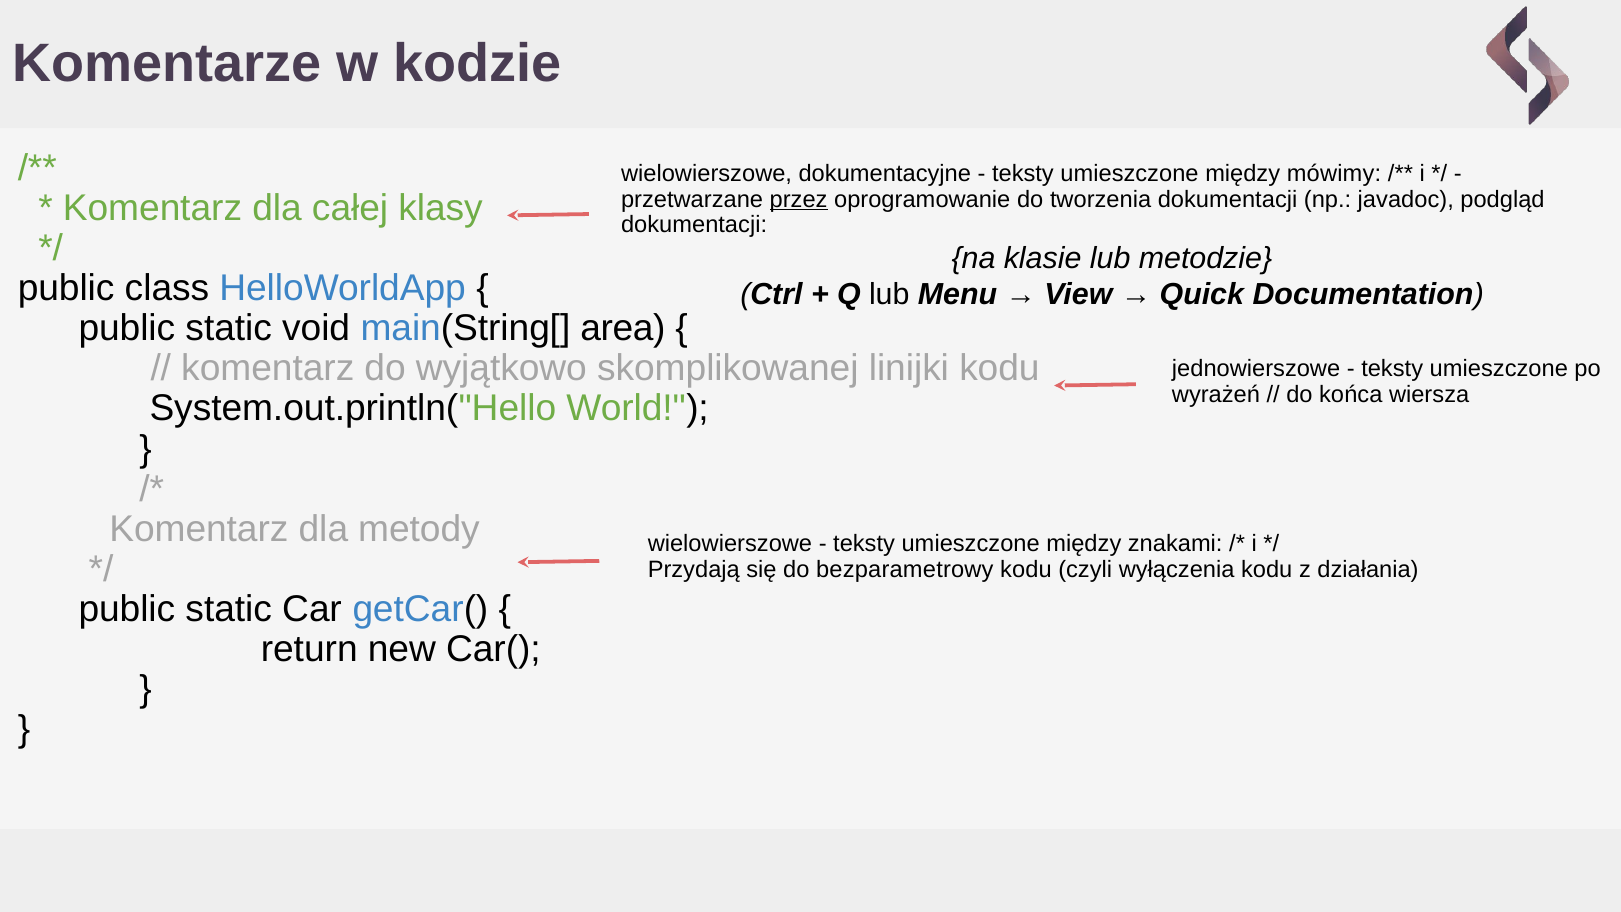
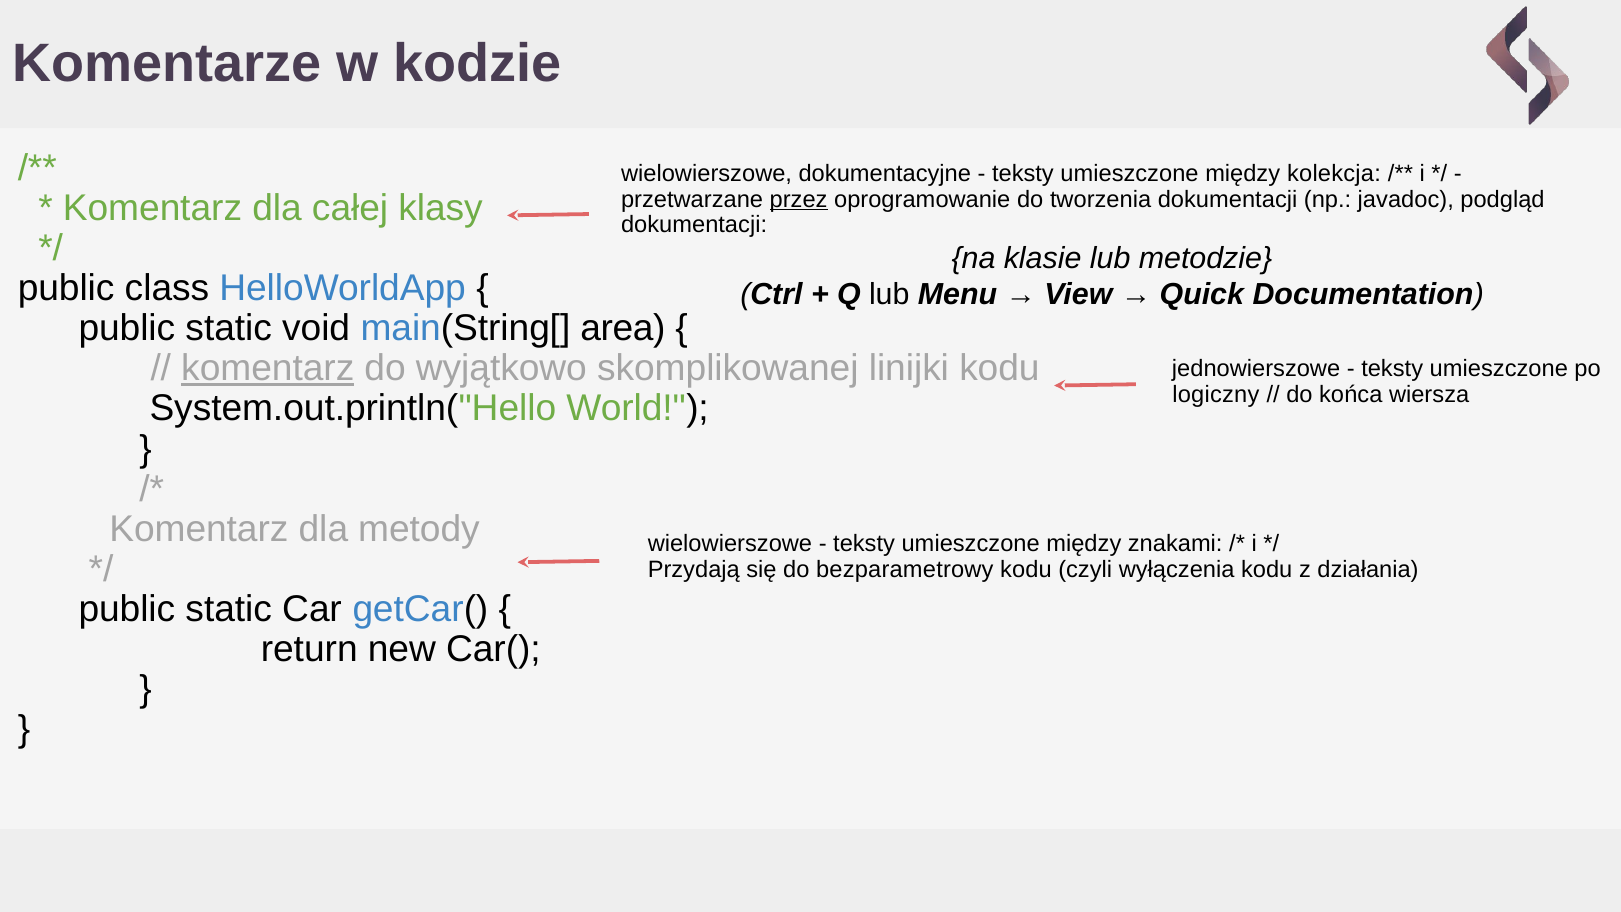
mówimy: mówimy -> kolekcja
komentarz at (268, 368) underline: none -> present
wyrażeń: wyrażeń -> logiczny
